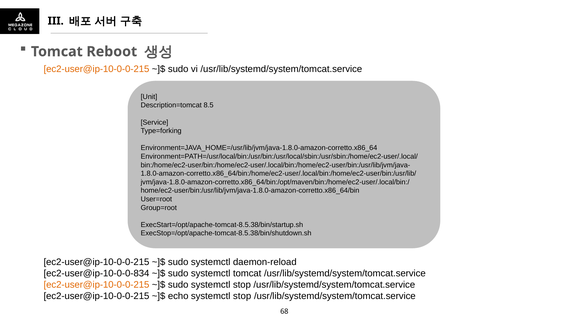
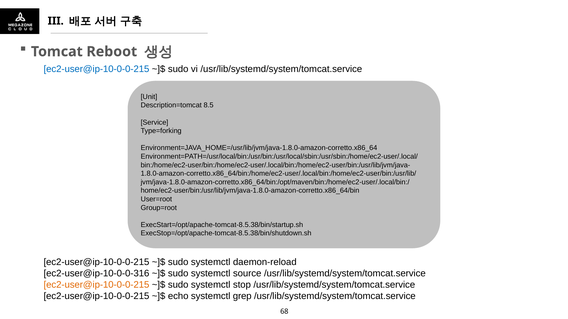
ec2-user@ip-10-0-0-215 at (96, 69) colour: orange -> blue
ec2-user@ip-10-0-0-834: ec2-user@ip-10-0-0-834 -> ec2-user@ip-10-0-0-316
systemctl tomcat: tomcat -> source
stop at (242, 296): stop -> grep
